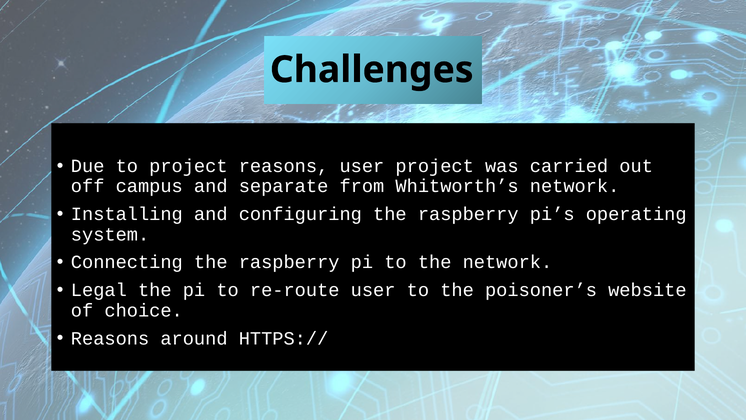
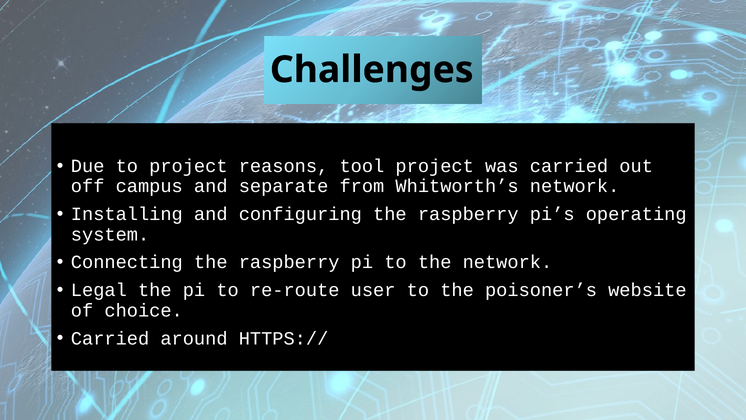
reasons user: user -> tool
Reasons at (110, 338): Reasons -> Carried
